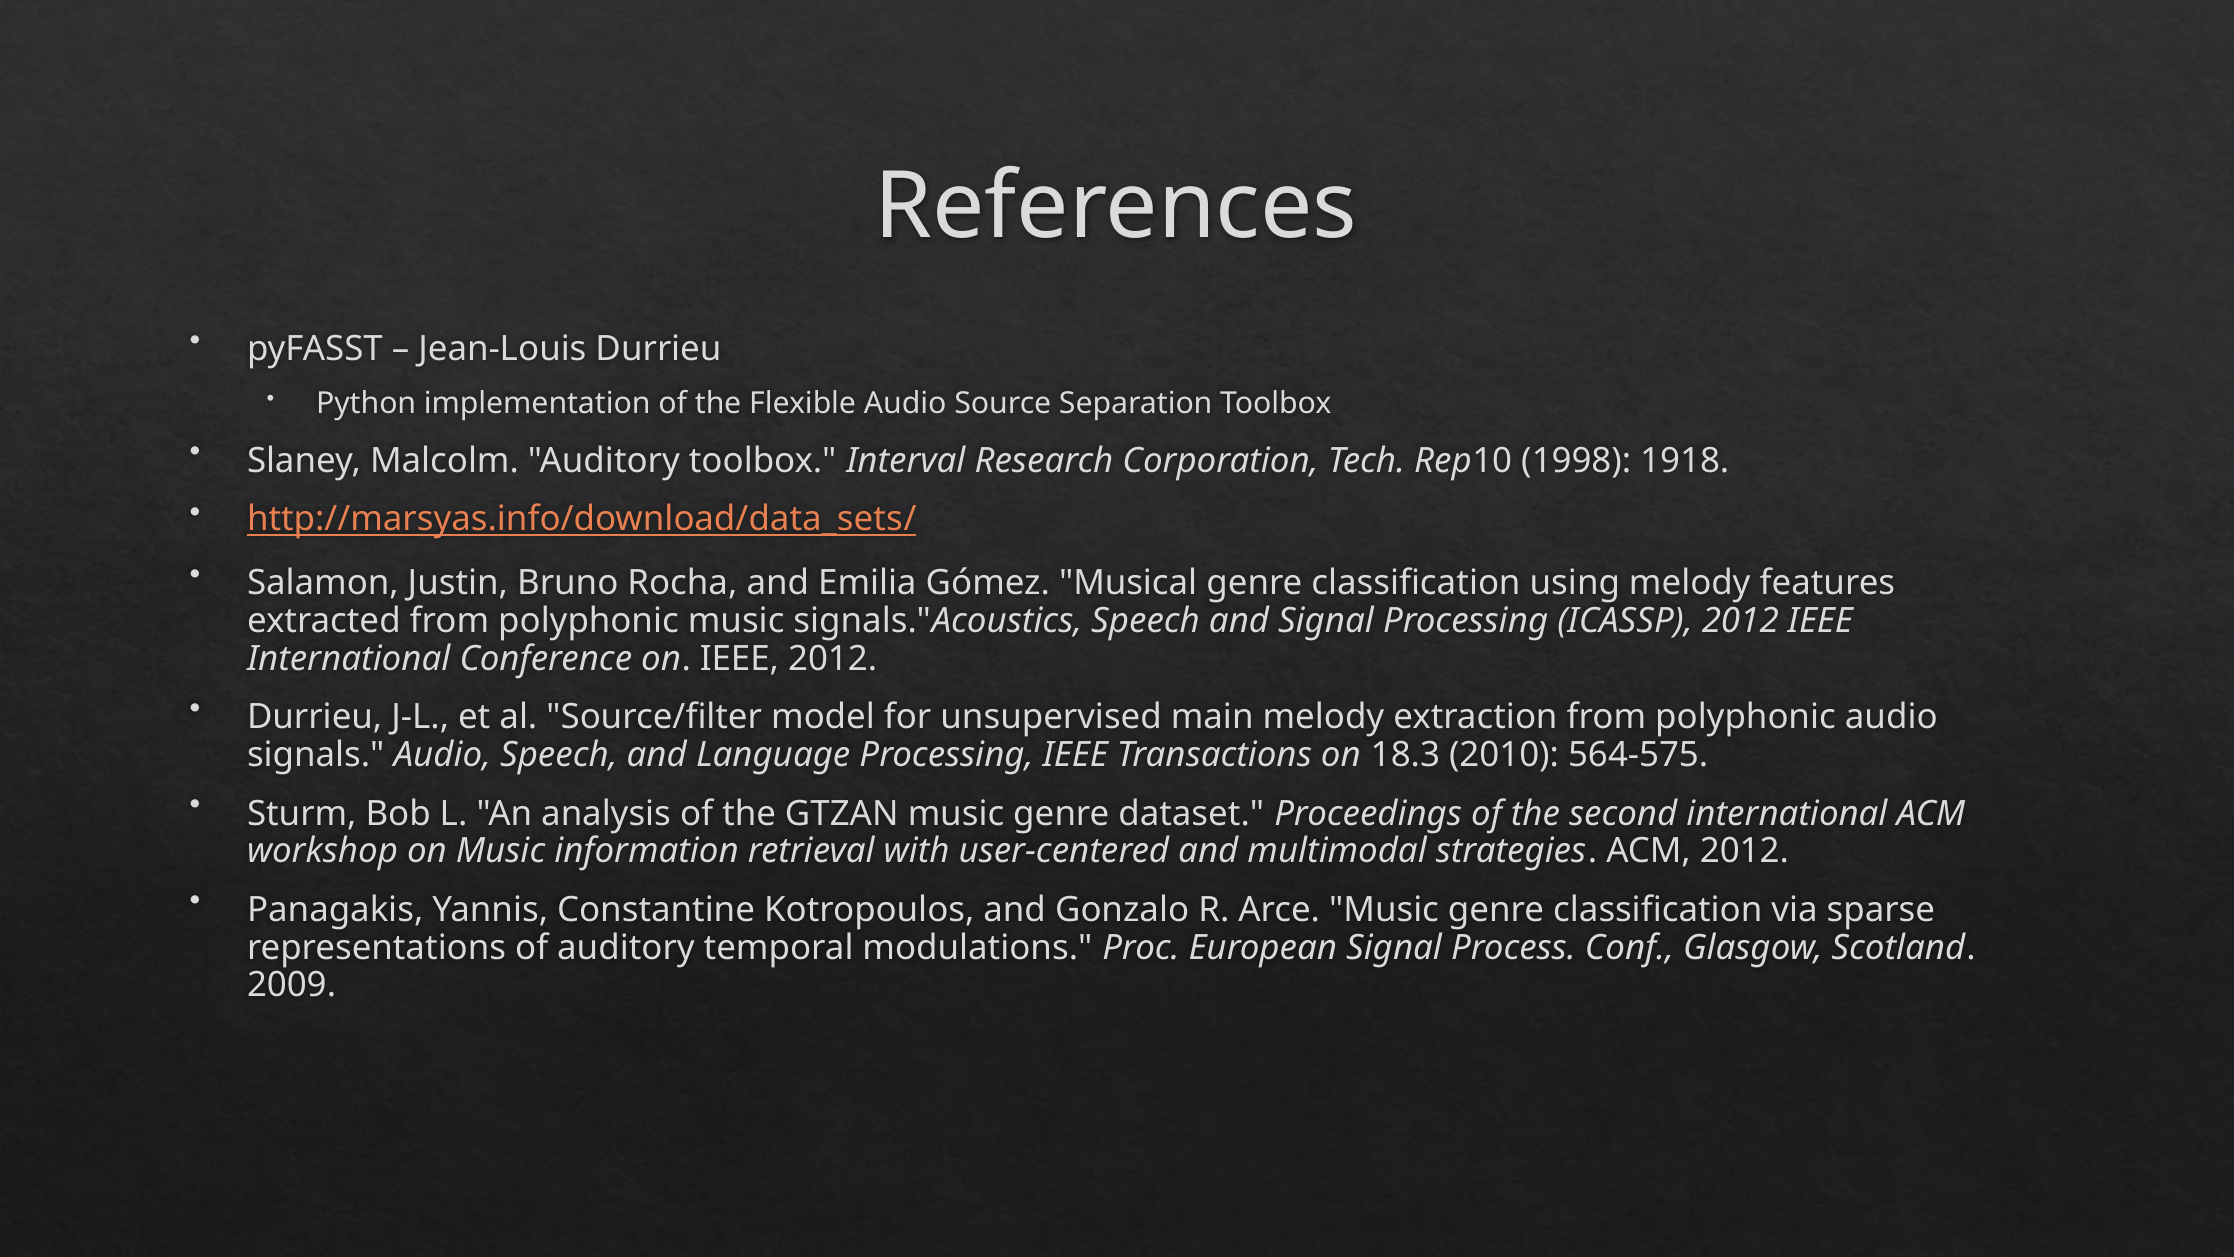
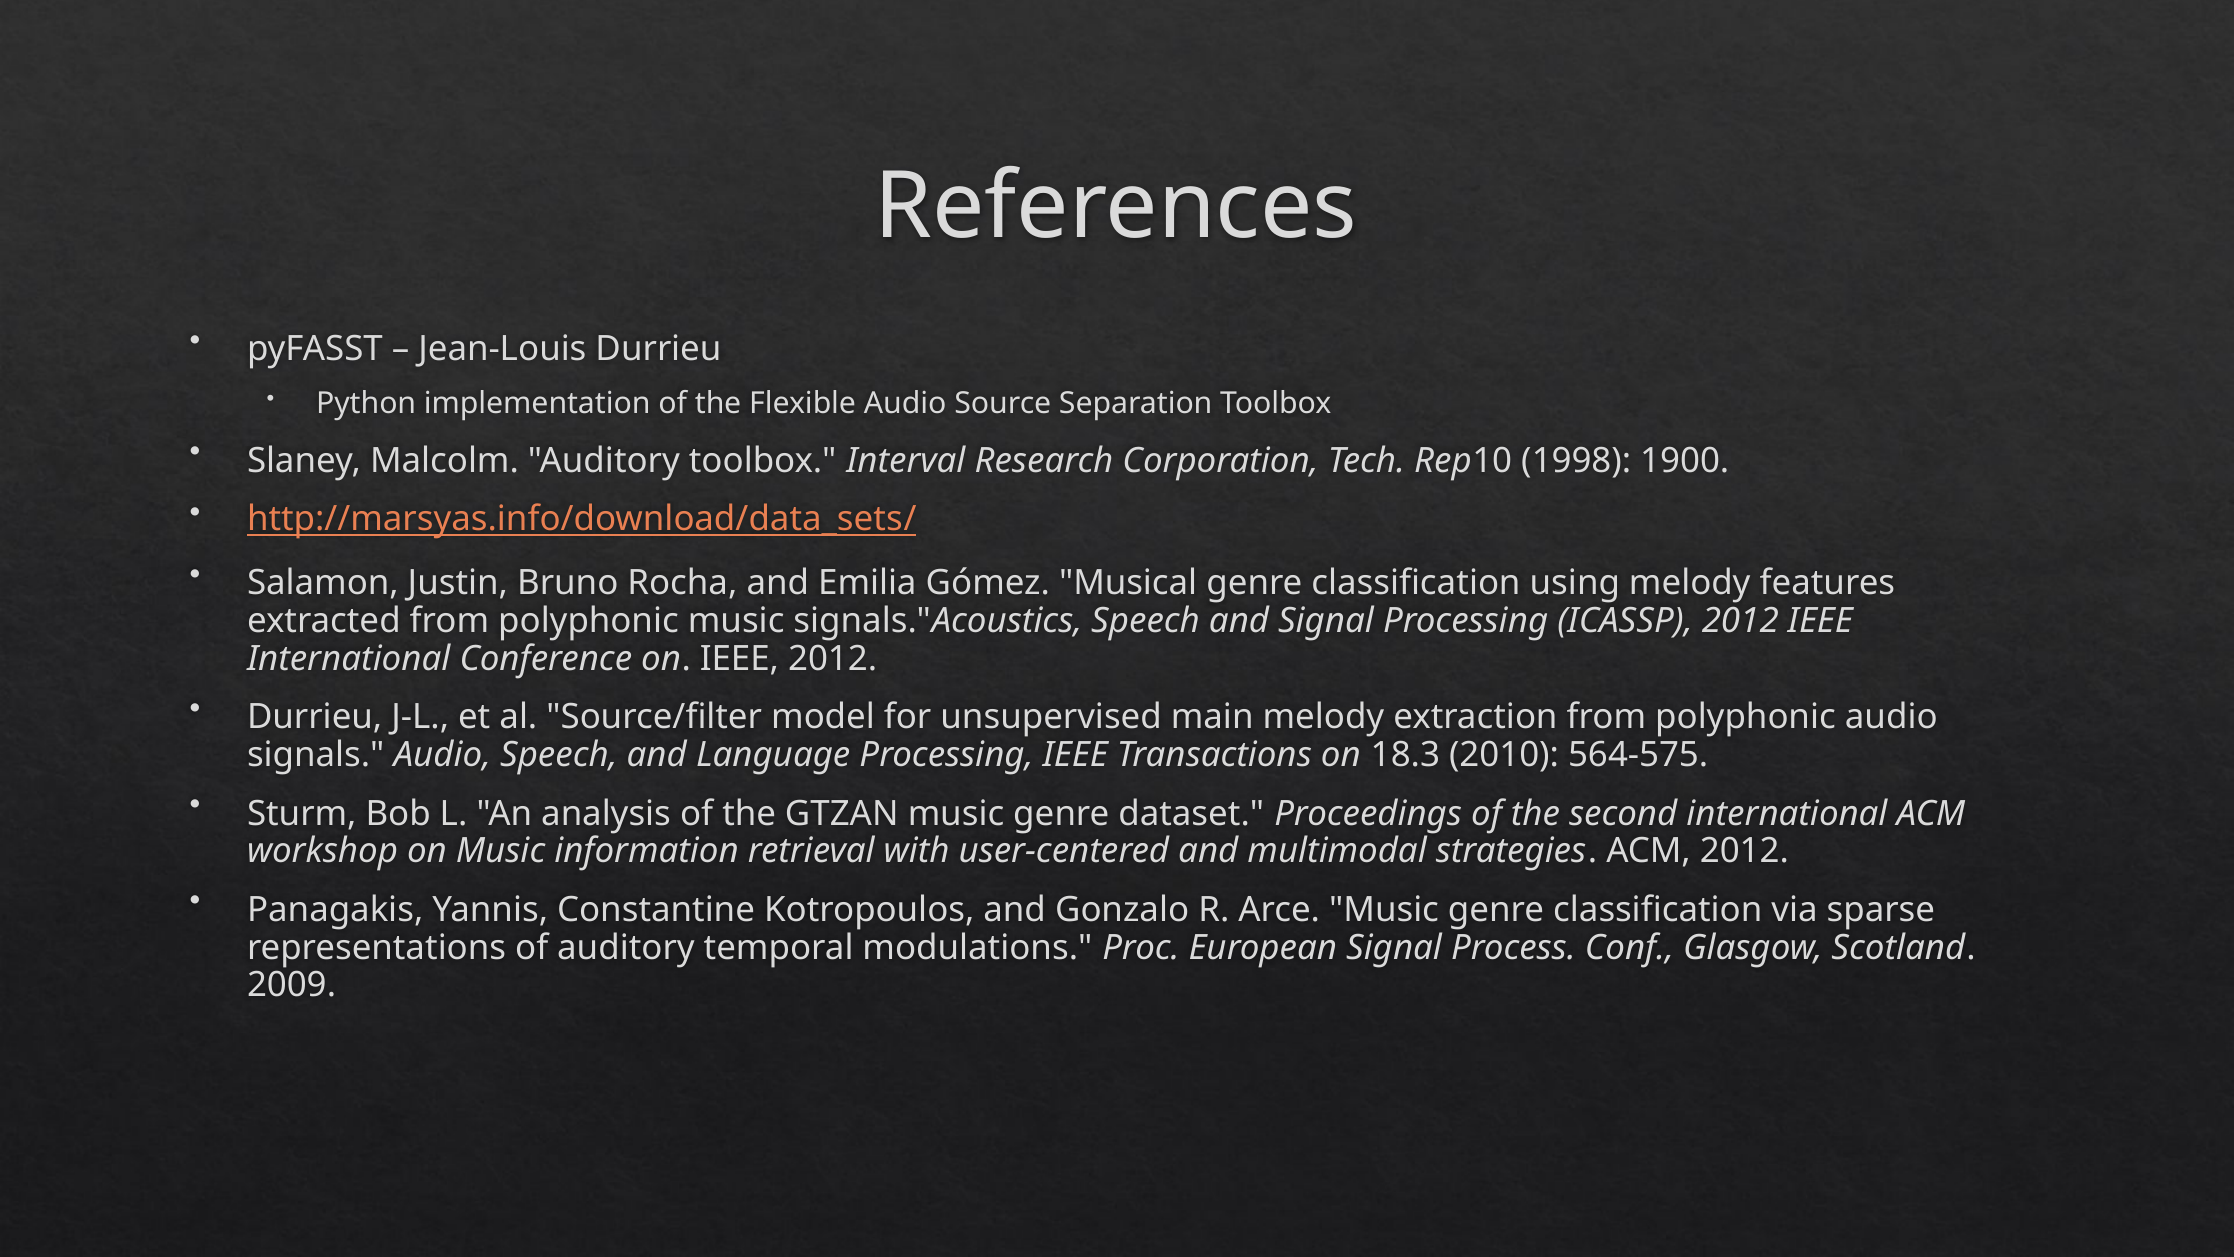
1918: 1918 -> 1900
